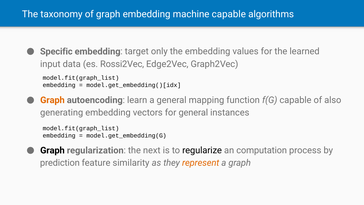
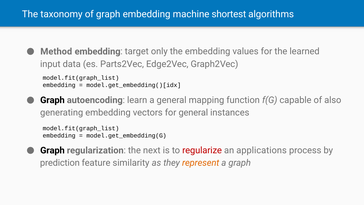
machine capable: capable -> shortest
Specific: Specific -> Method
Rossi2Vec: Rossi2Vec -> Parts2Vec
Graph at (52, 100) colour: orange -> black
regularize colour: black -> red
computation: computation -> applications
